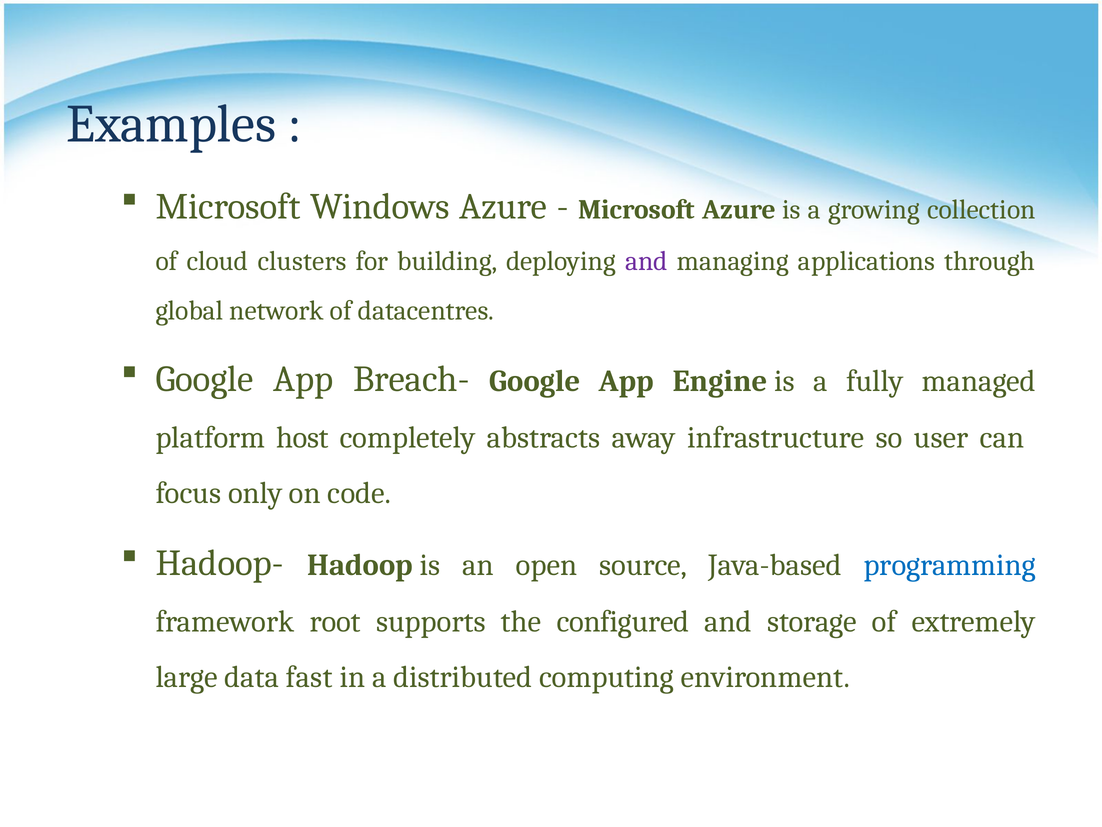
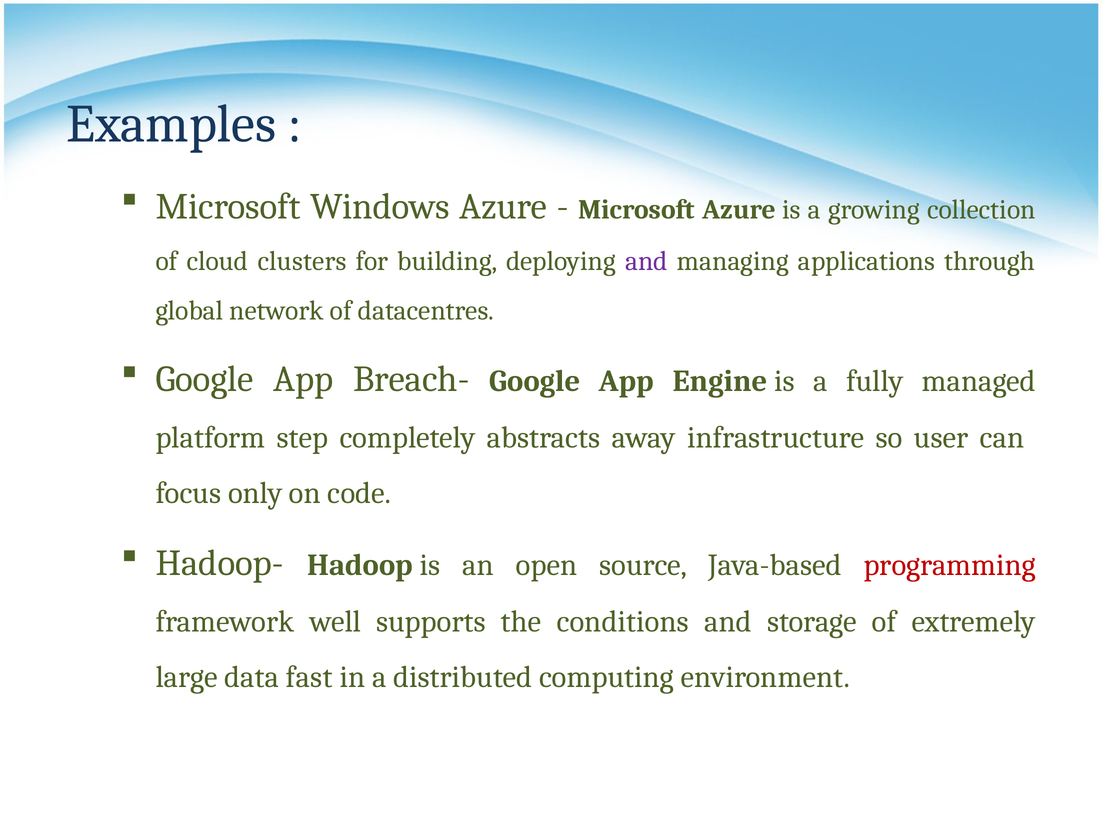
host: host -> step
programming colour: blue -> red
root: root -> well
configured: configured -> conditions
